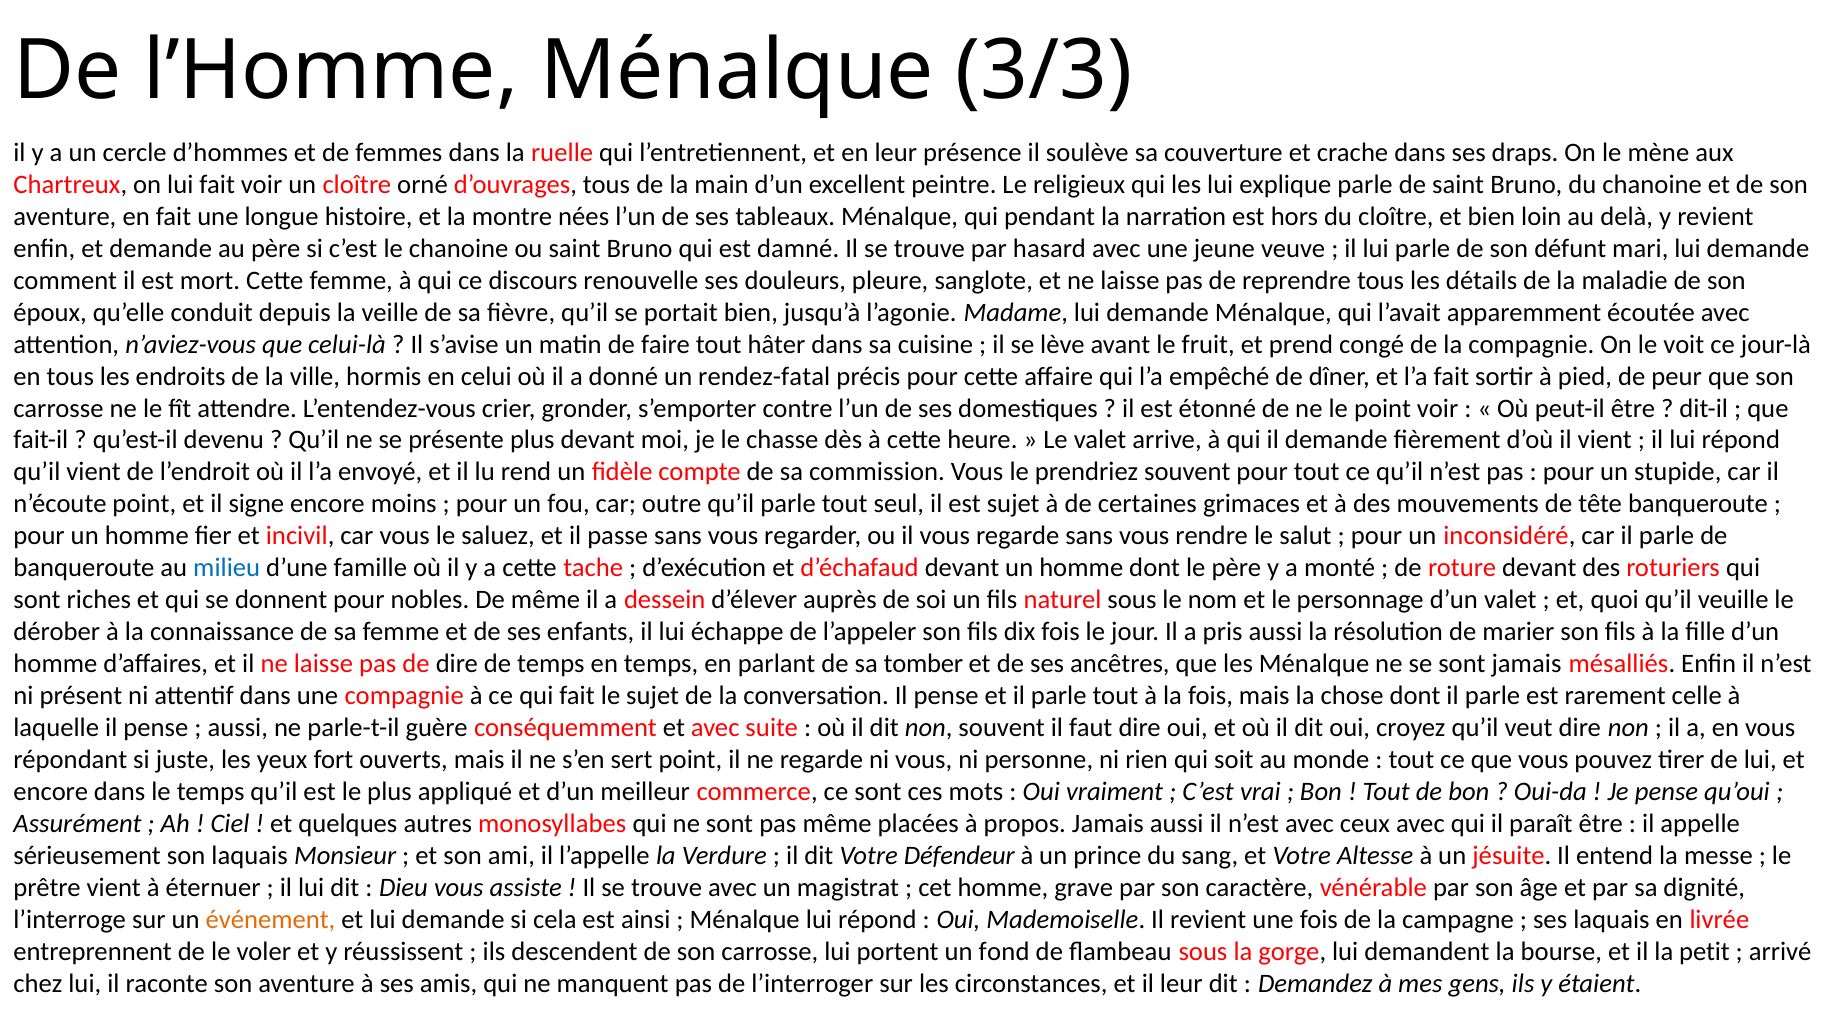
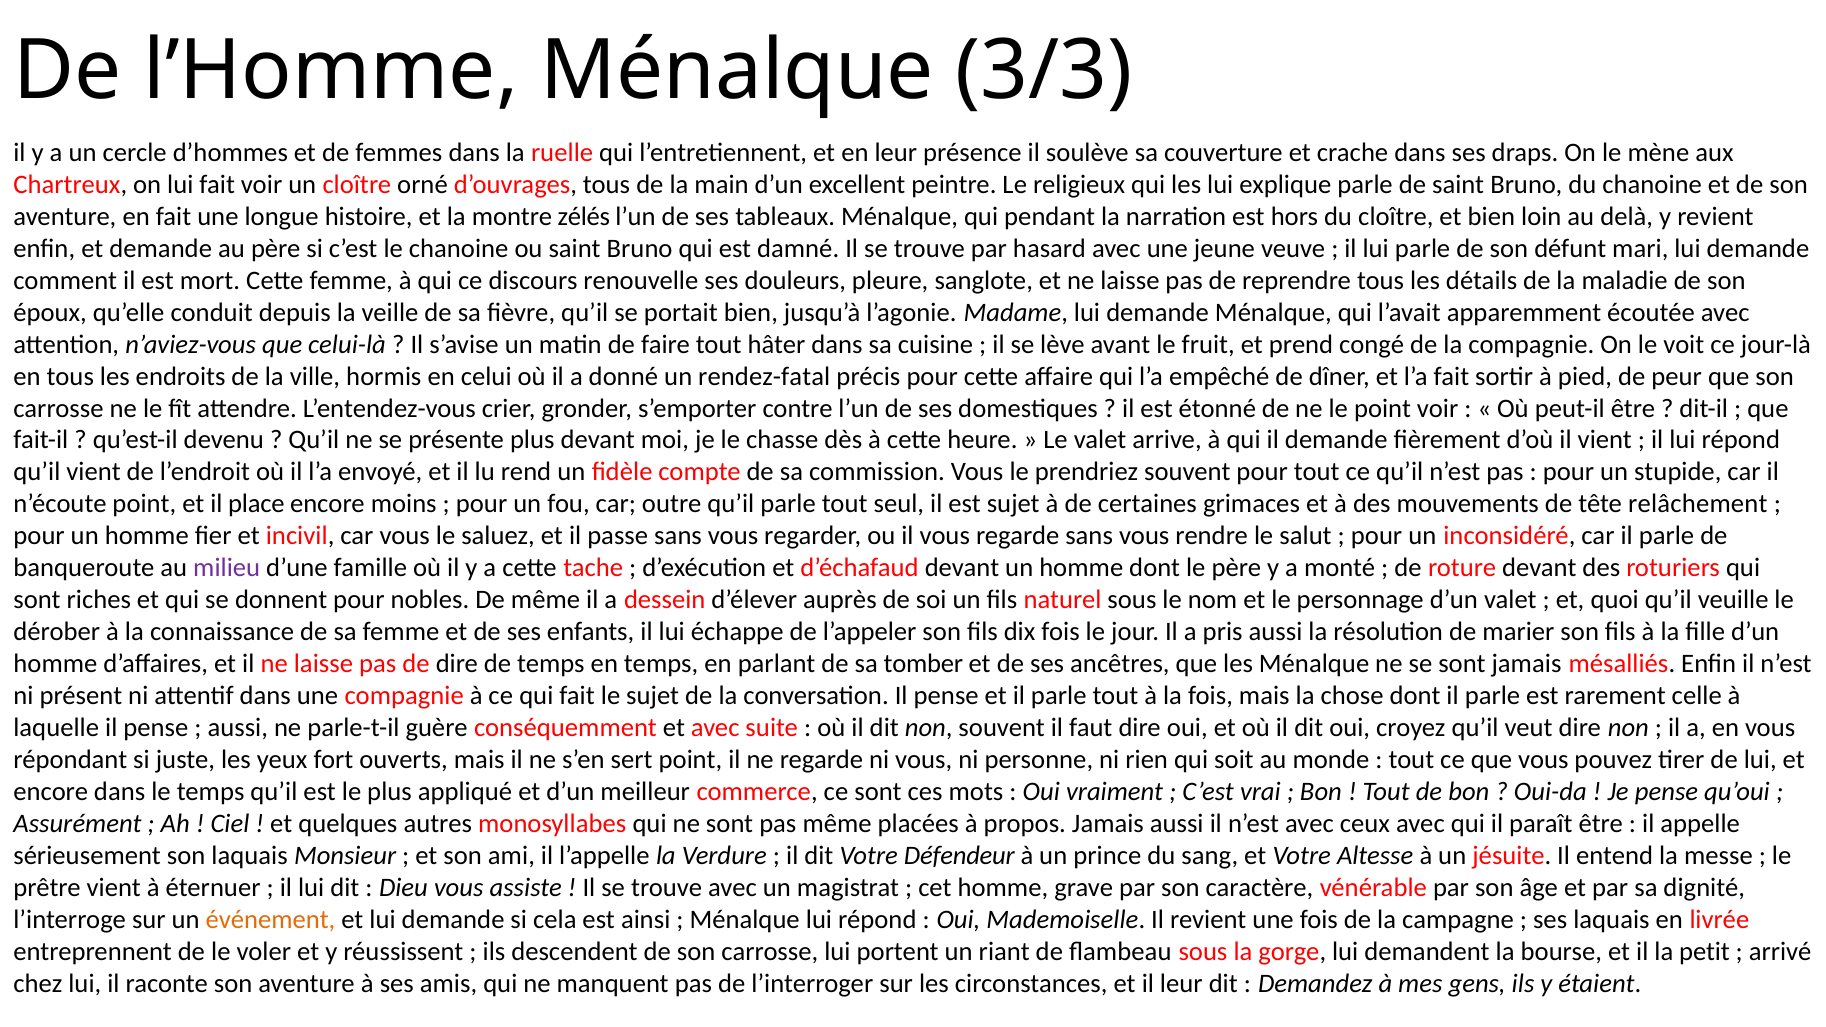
nées: nées -> zélés
signe: signe -> place
tête banqueroute: banqueroute -> relâchement
milieu colour: blue -> purple
fond: fond -> riant
